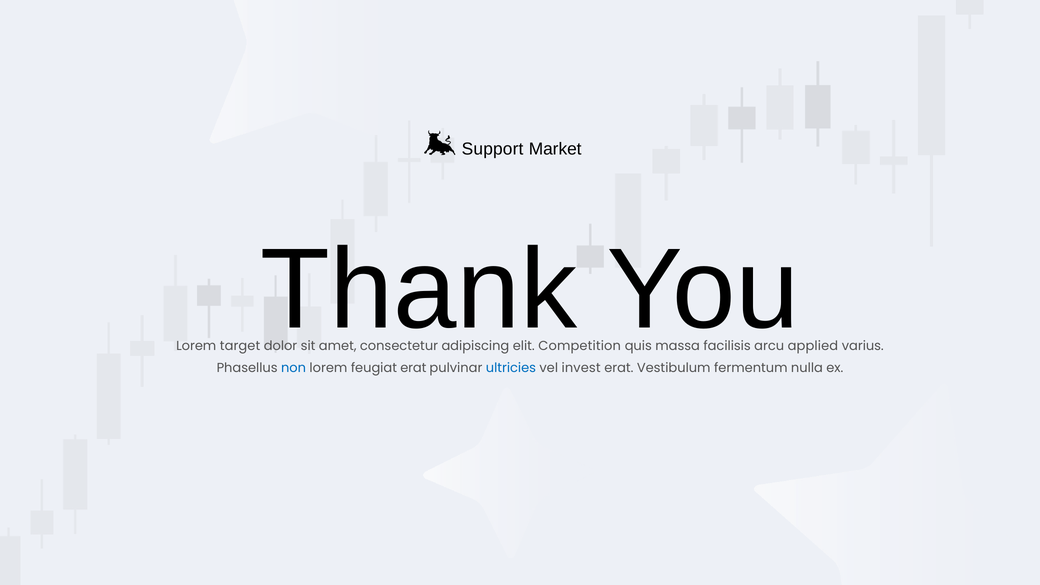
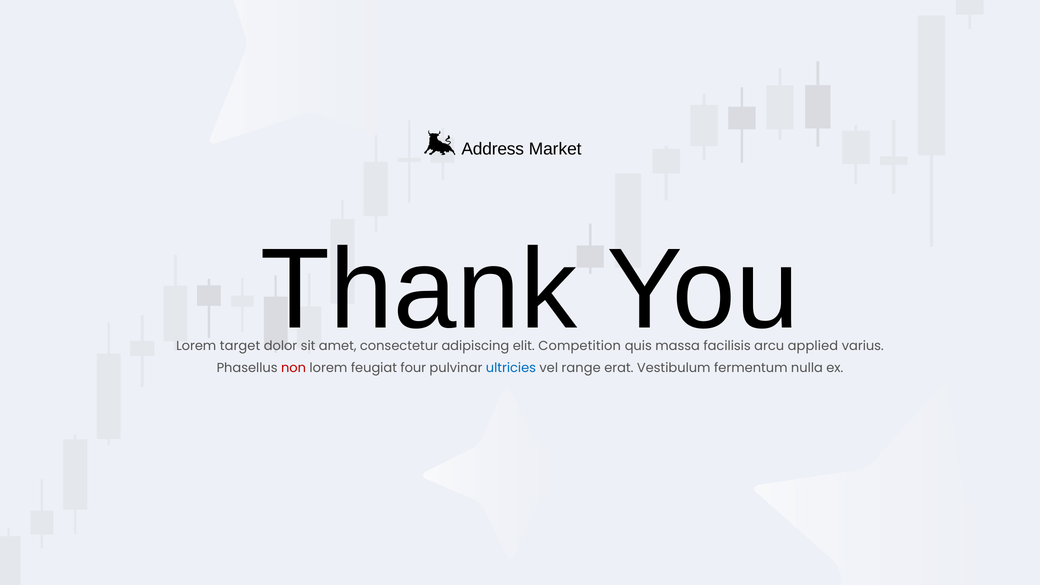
Support: Support -> Address
non colour: blue -> red
feugiat erat: erat -> four
invest: invest -> range
